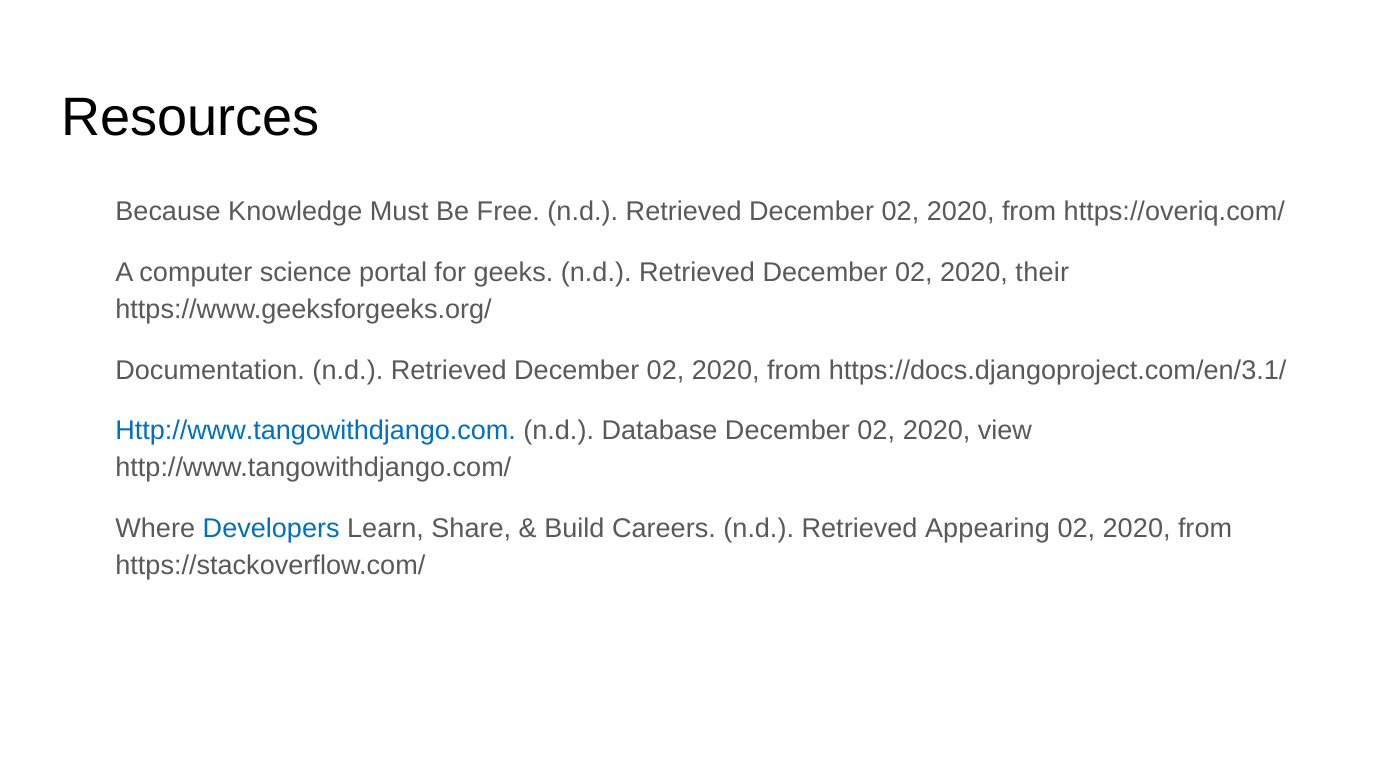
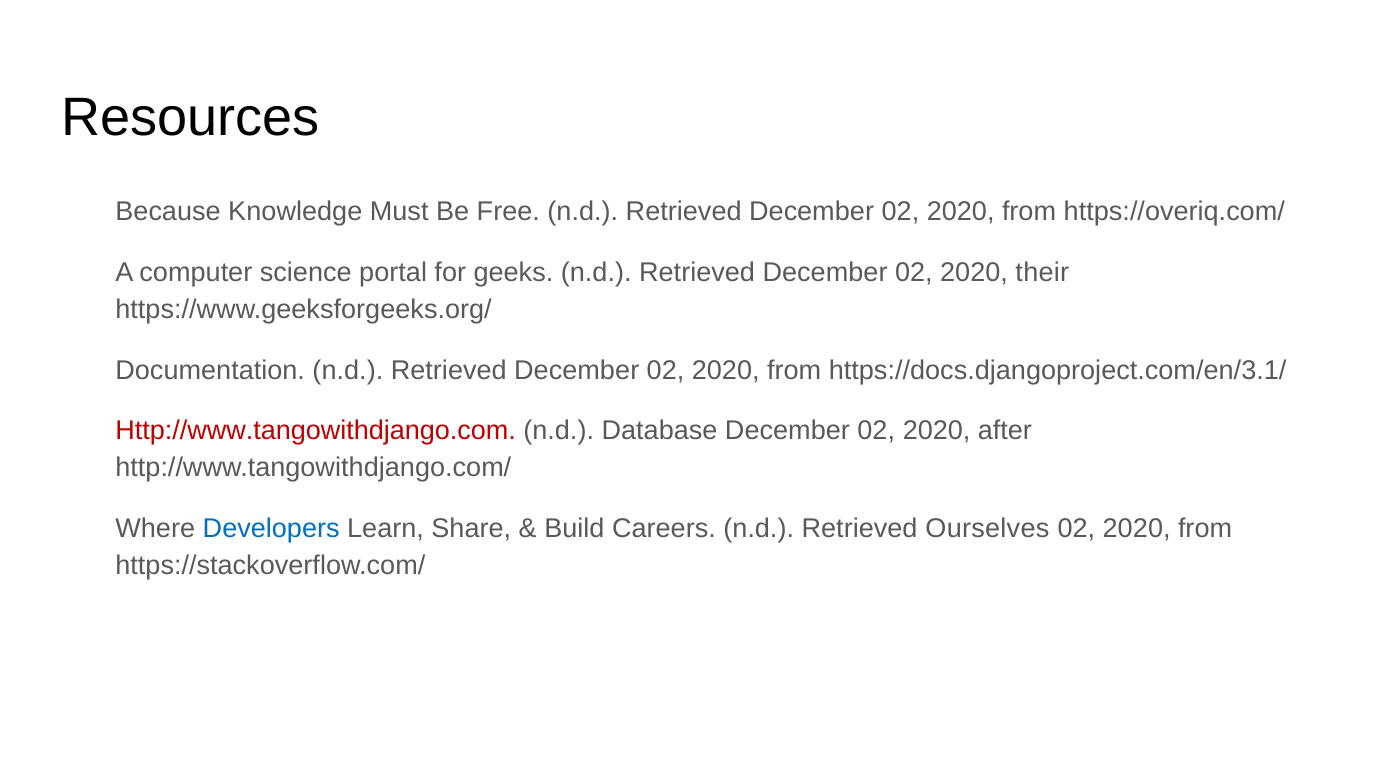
Http://www.tangowithdjango.com colour: blue -> red
view: view -> after
Appearing: Appearing -> Ourselves
